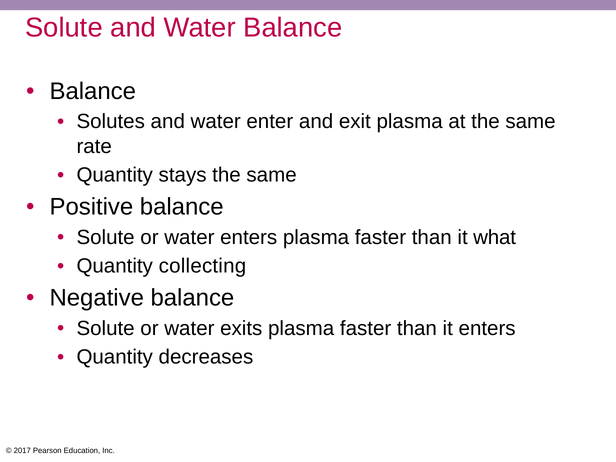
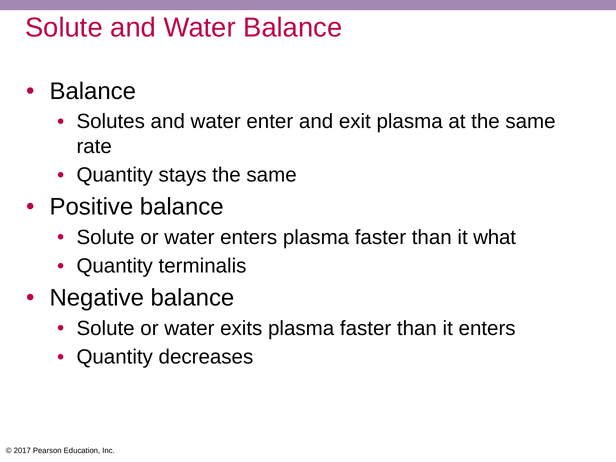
collecting: collecting -> terminalis
